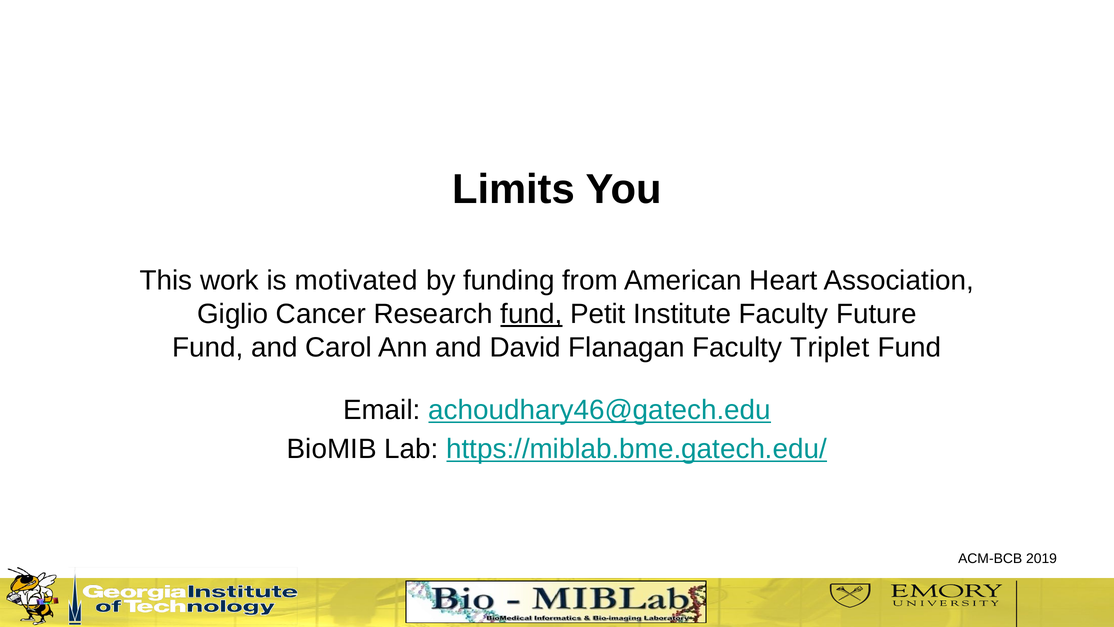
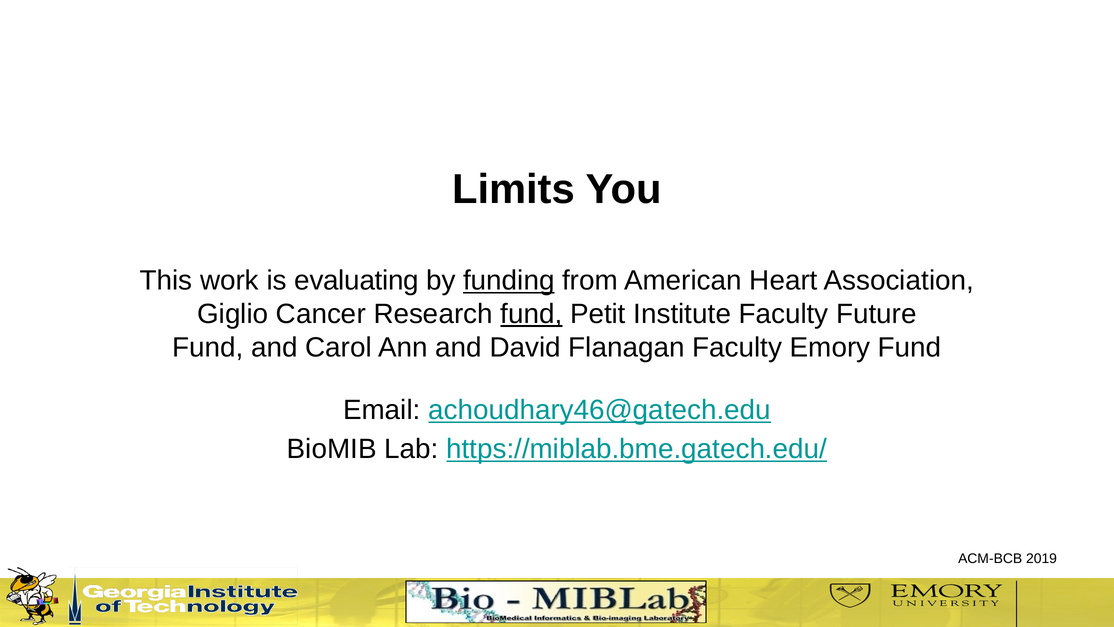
motivated: motivated -> evaluating
funding underline: none -> present
Triplet: Triplet -> Emory
